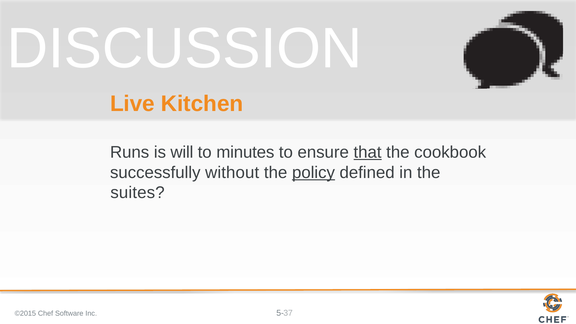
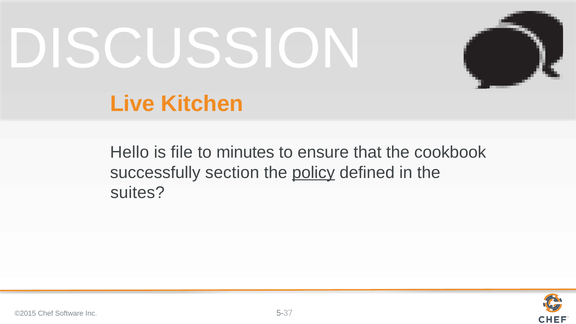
Runs: Runs -> Hello
will: will -> file
that underline: present -> none
without: without -> section
